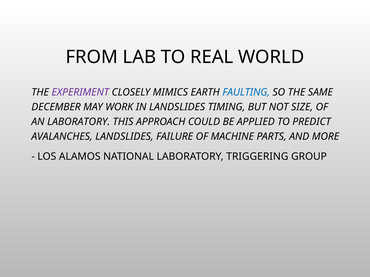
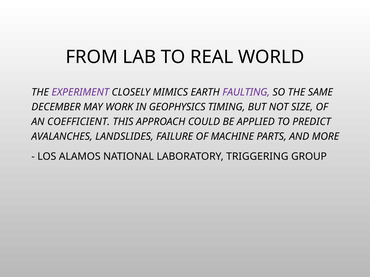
FAULTING colour: blue -> purple
IN LANDSLIDES: LANDSLIDES -> GEOPHYSICS
AN LABORATORY: LABORATORY -> COEFFICIENT
